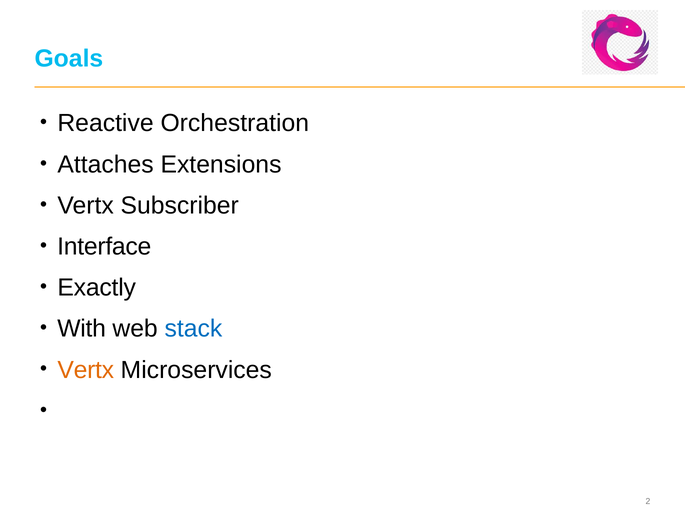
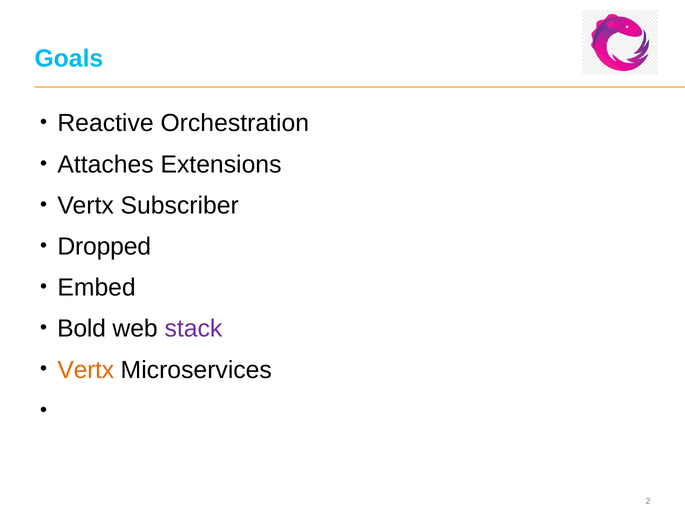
Interface: Interface -> Dropped
Exactly: Exactly -> Embed
With: With -> Bold
stack colour: blue -> purple
